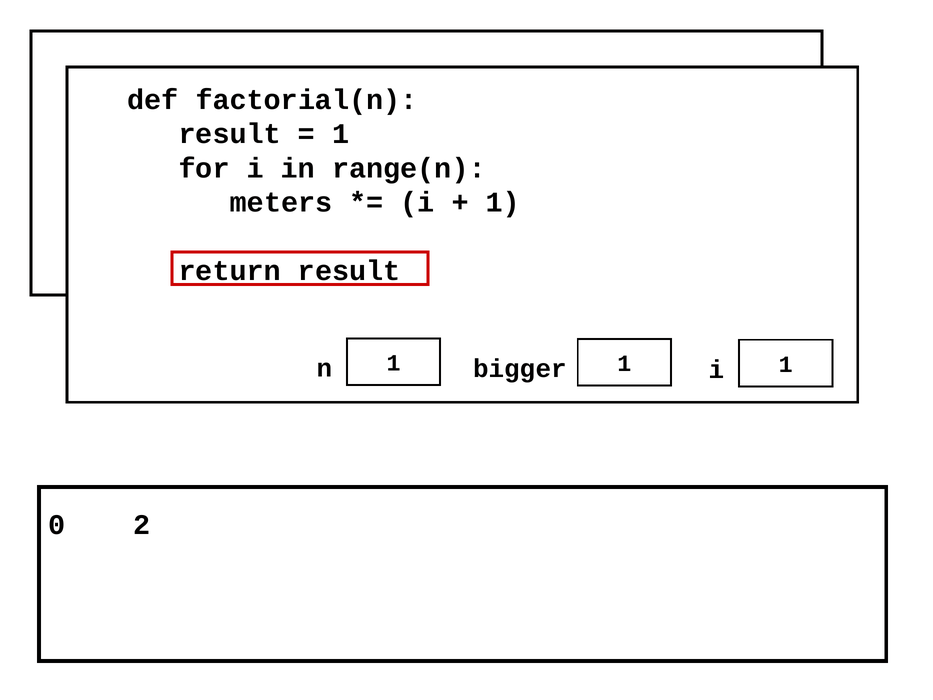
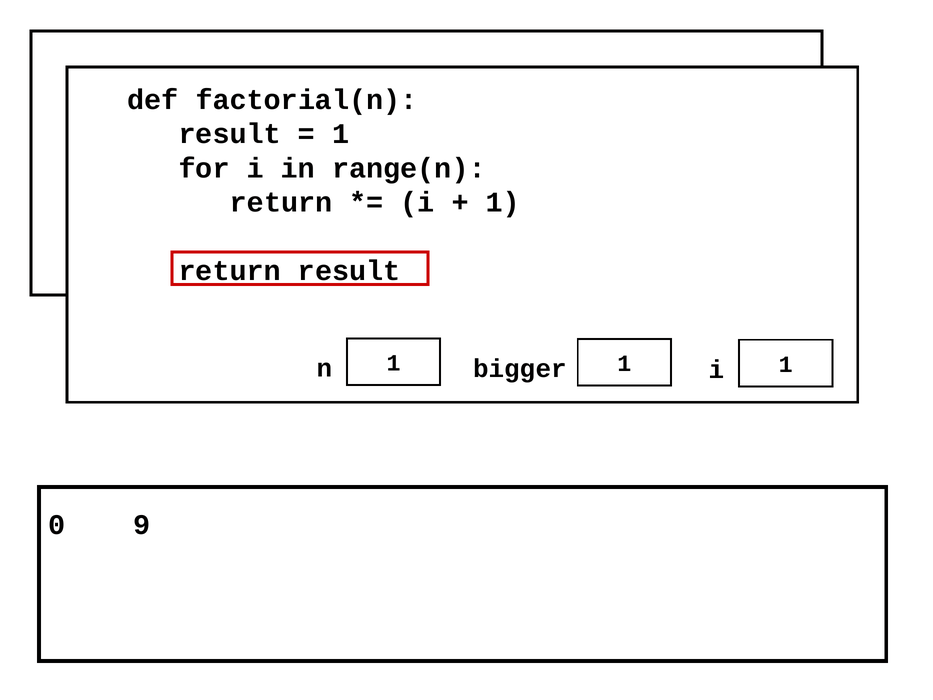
meters at (281, 202): meters -> return
2: 2 -> 9
